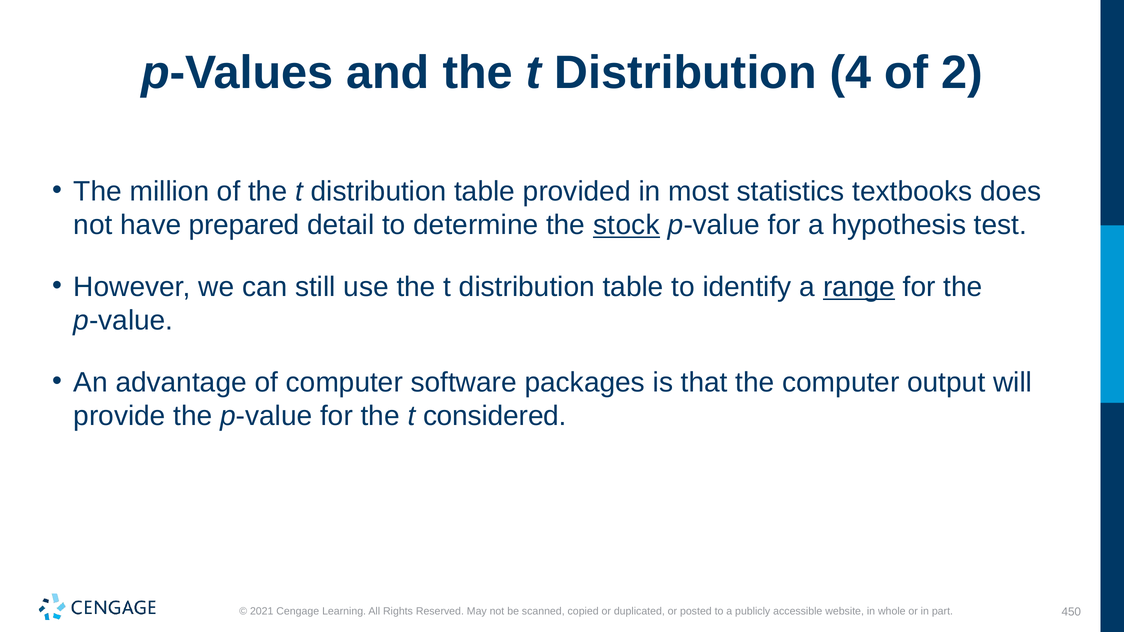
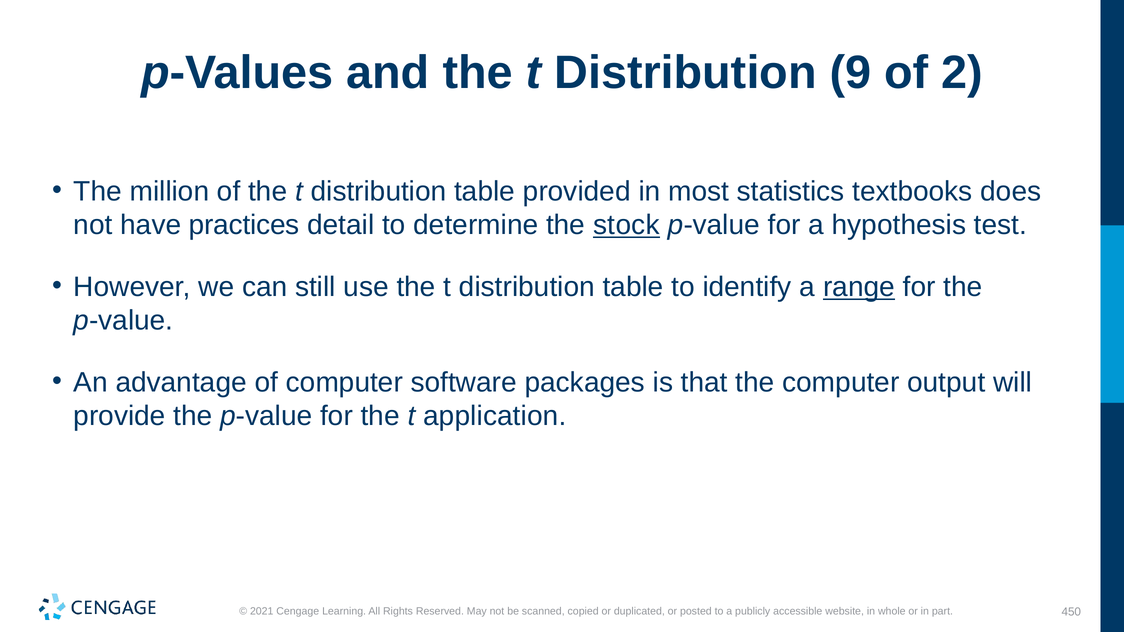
4: 4 -> 9
prepared: prepared -> practices
considered: considered -> application
